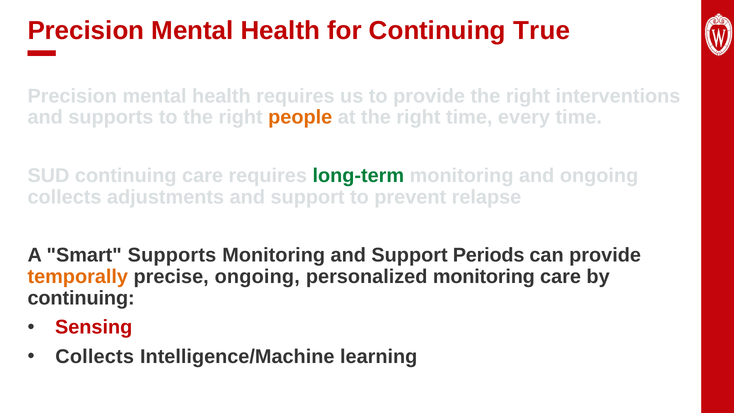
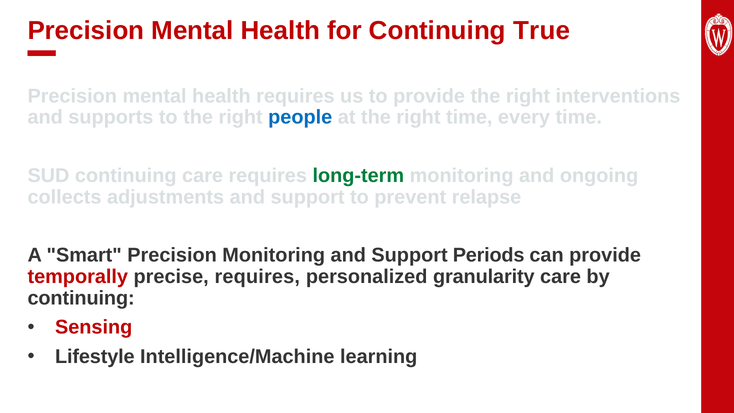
people colour: orange -> blue
Smart Supports: Supports -> Precision
temporally colour: orange -> red
precise ongoing: ongoing -> requires
personalized monitoring: monitoring -> granularity
Collects at (95, 356): Collects -> Lifestyle
